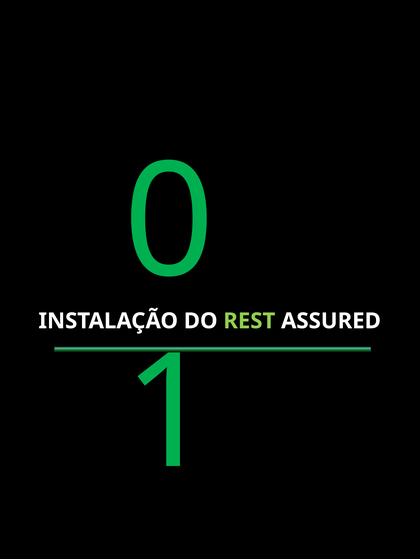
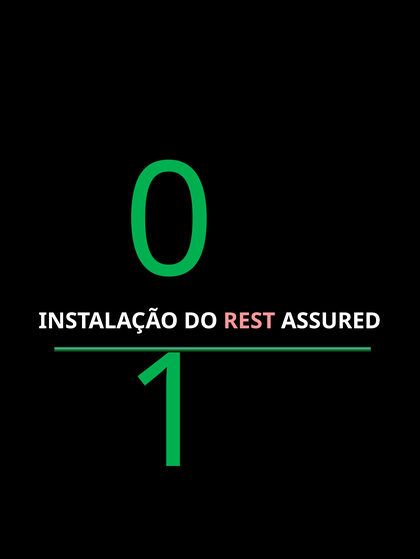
REST at (249, 322) colour: light green -> pink
